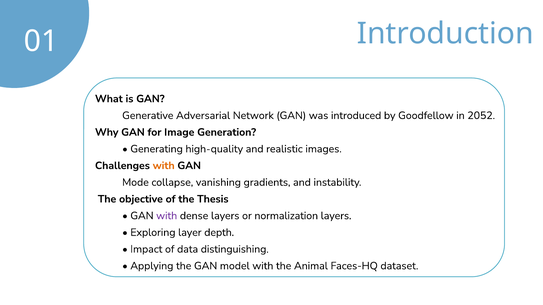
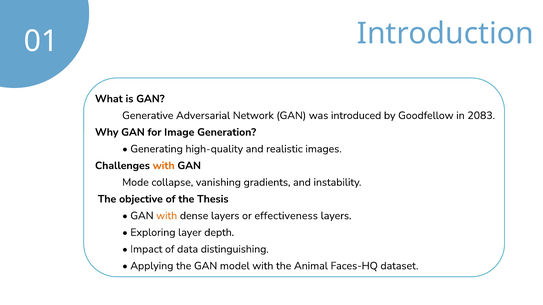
2052: 2052 -> 2083
with at (167, 216) colour: purple -> orange
normalization: normalization -> effectiveness
